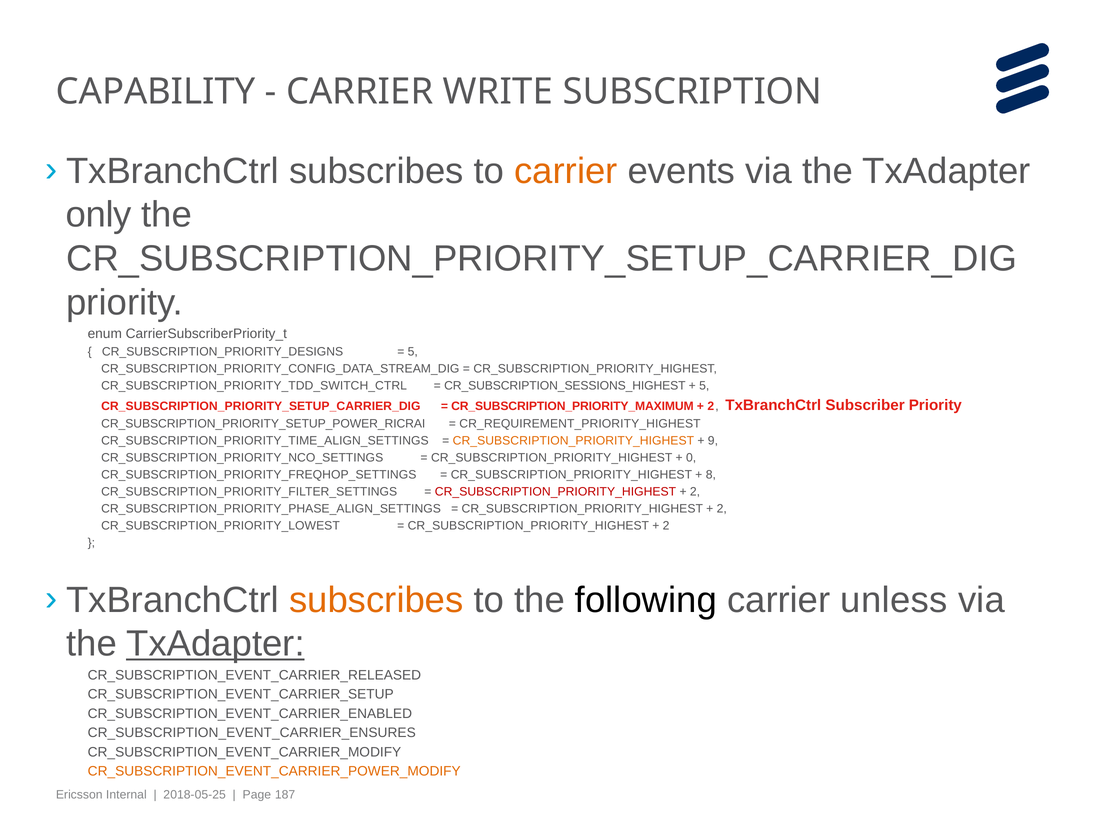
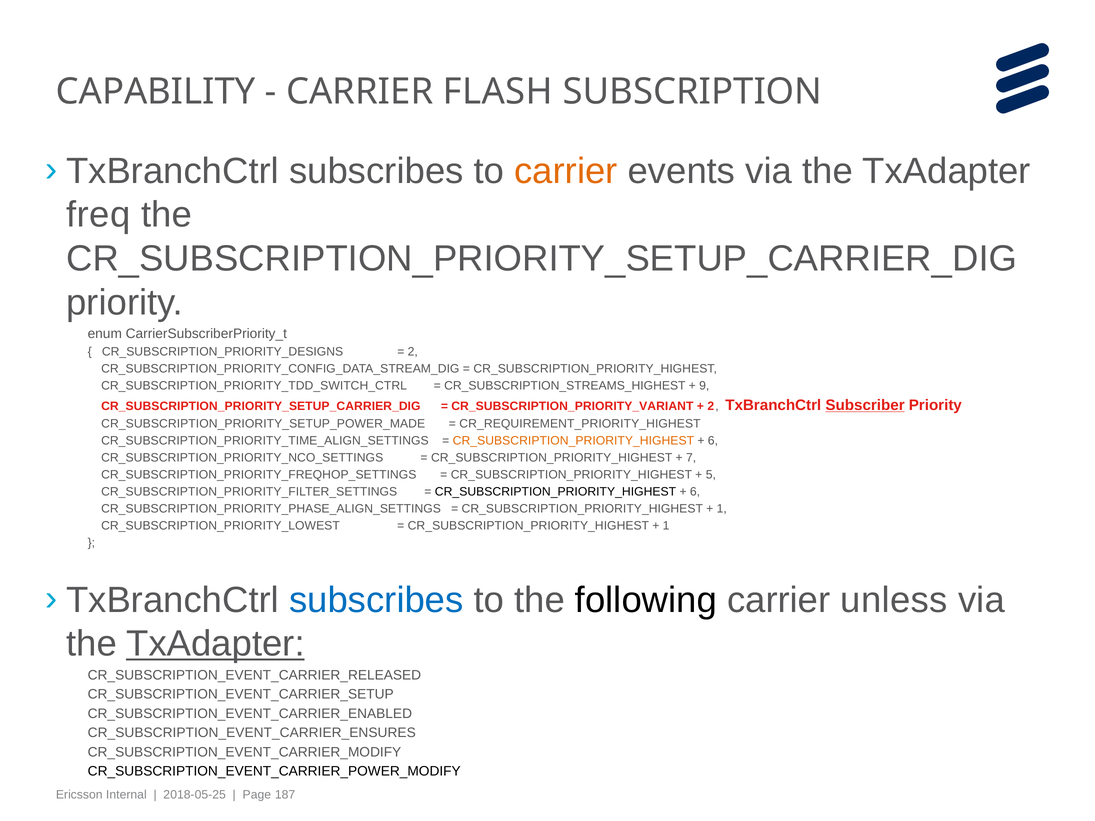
WRITE: WRITE -> FLASH
only: only -> freq
5 at (413, 352): 5 -> 2
CR_SUBSCRIPTION_SESSIONS_HIGHEST: CR_SUBSCRIPTION_SESSIONS_HIGHEST -> CR_SUBSCRIPTION_STREAMS_HIGHEST
5 at (704, 386): 5 -> 9
CR_SUBSCRIPTION_PRIORITY_MAXIMUM: CR_SUBSCRIPTION_PRIORITY_MAXIMUM -> CR_SUBSCRIPTION_PRIORITY_VARIANT
Subscriber underline: none -> present
CR_SUBSCRIPTION_PRIORITY_SETUP_POWER_RICRAI: CR_SUBSCRIPTION_PRIORITY_SETUP_POWER_RICRAI -> CR_SUBSCRIPTION_PRIORITY_SETUP_POWER_MADE
9 at (713, 441): 9 -> 6
0: 0 -> 7
8: 8 -> 5
CR_SUBSCRIPTION_PRIORITY_HIGHEST at (555, 492) colour: red -> black
2 at (695, 492): 2 -> 6
2 at (722, 509): 2 -> 1
2 at (666, 526): 2 -> 1
subscribes at (376, 600) colour: orange -> blue
CR_SUBSCRIPTION_EVENT_CARRIER_POWER_MODIFY colour: orange -> black
